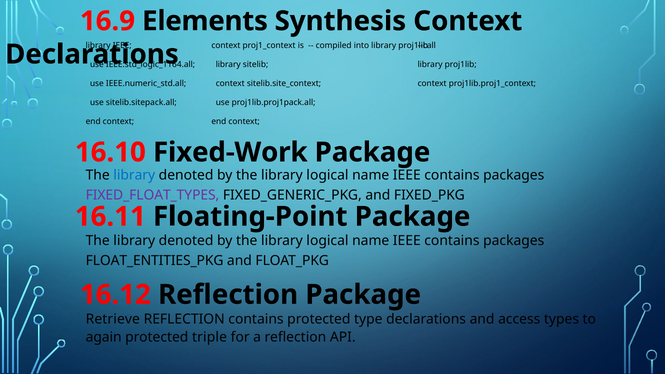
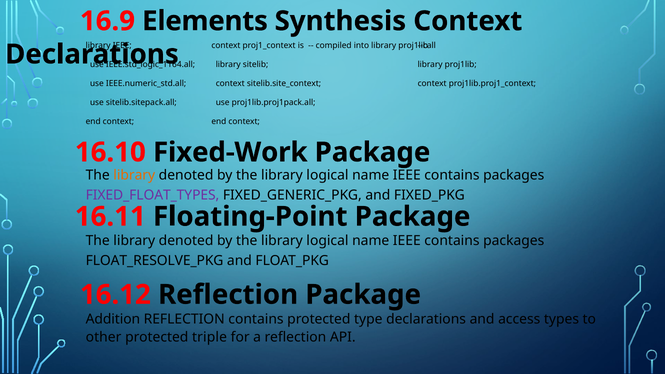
library at (134, 175) colour: blue -> orange
FLOAT_ENTITIES_PKG: FLOAT_ENTITIES_PKG -> FLOAT_RESOLVE_PKG
Retrieve: Retrieve -> Addition
again: again -> other
